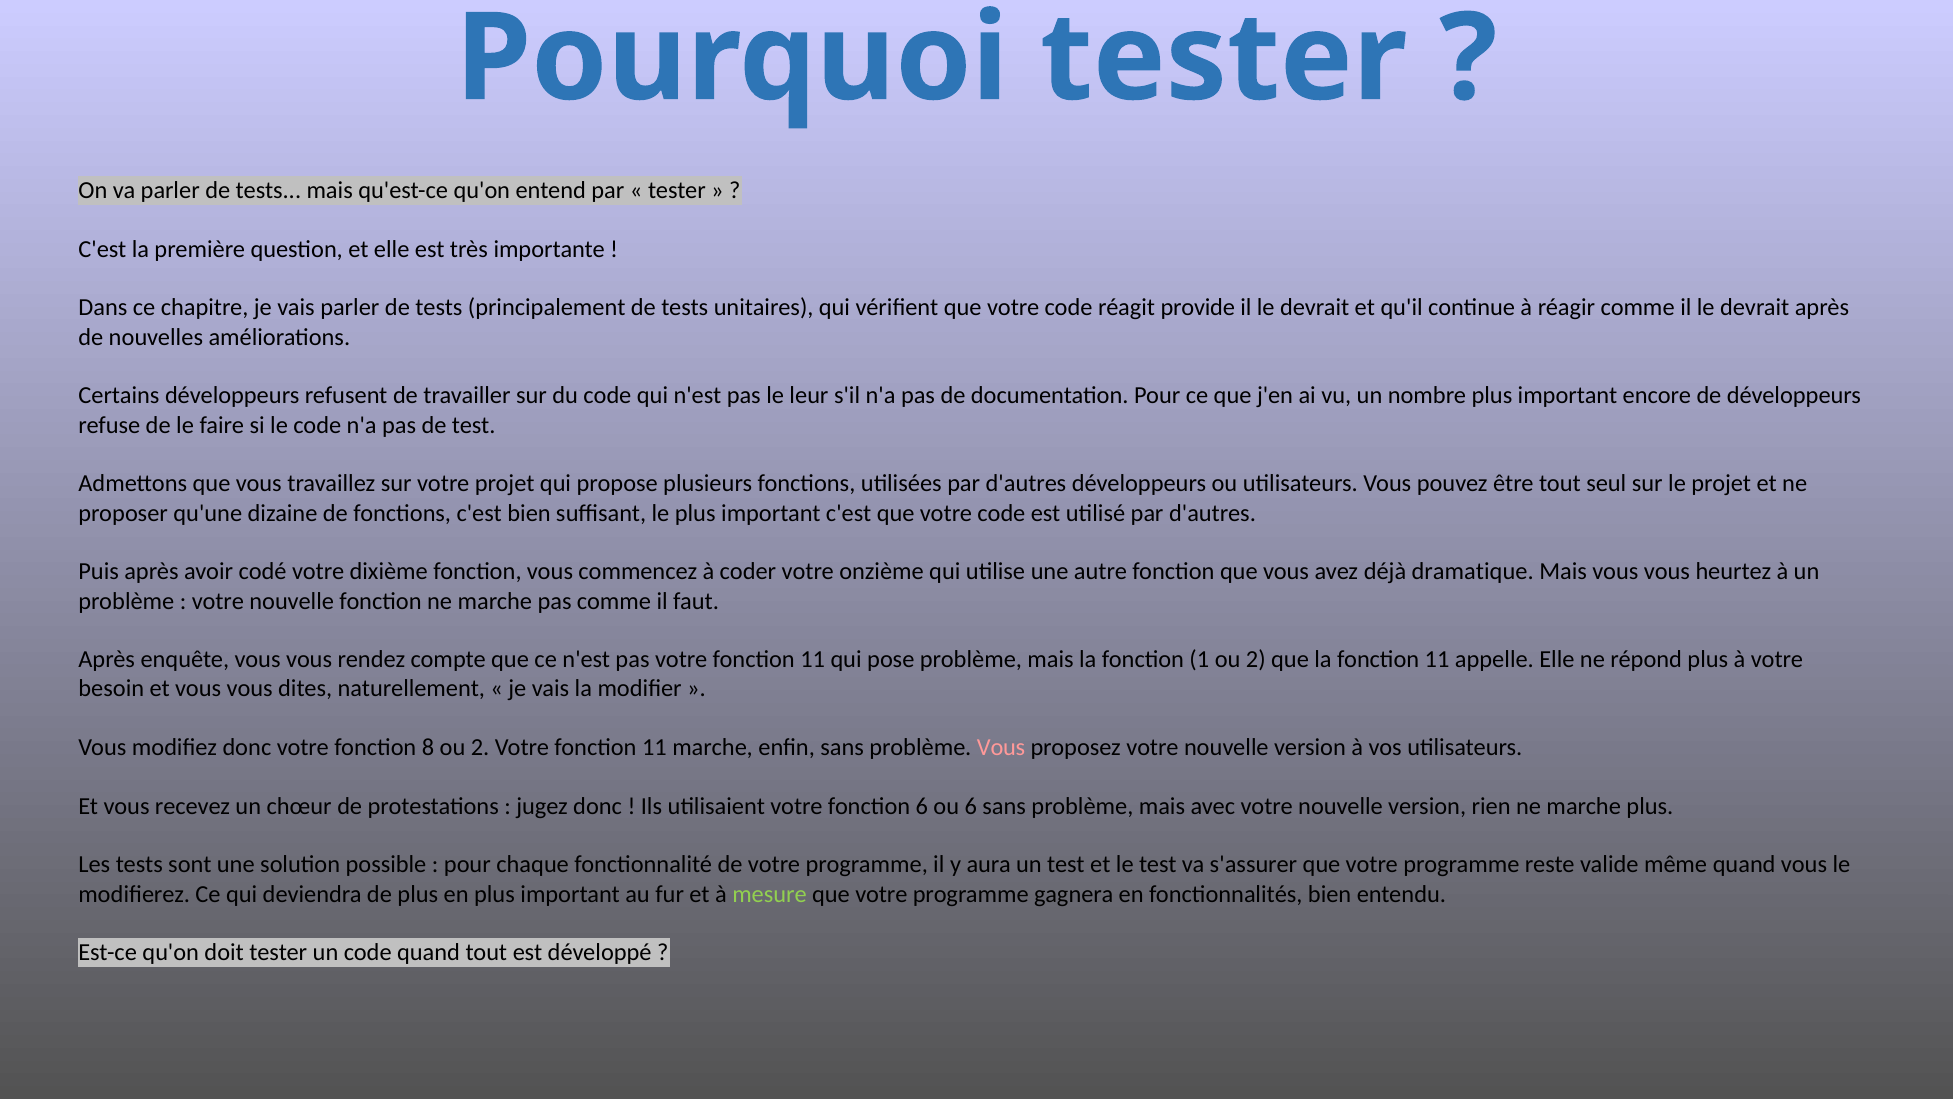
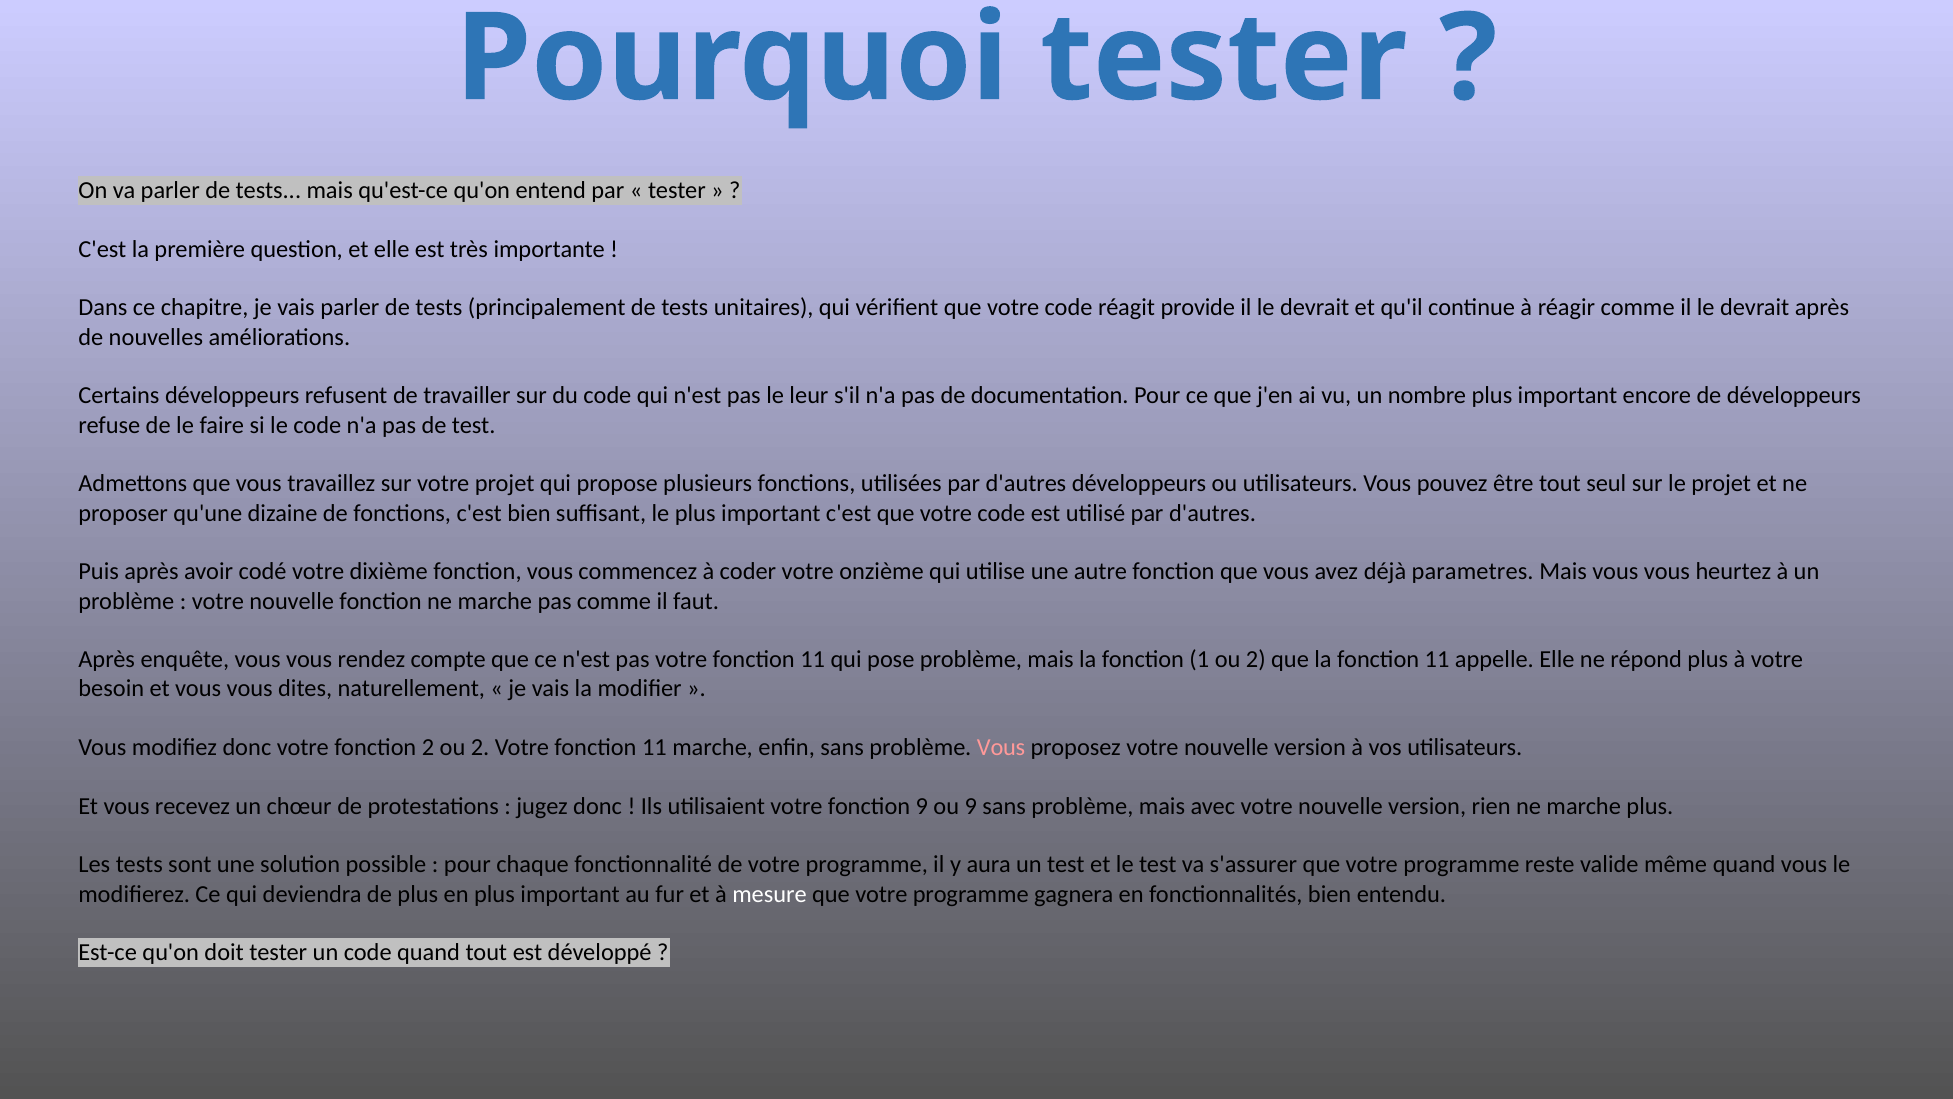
dramatique: dramatique -> parametres
fonction 8: 8 -> 2
fonction 6: 6 -> 9
ou 6: 6 -> 9
mesure colour: light green -> white
